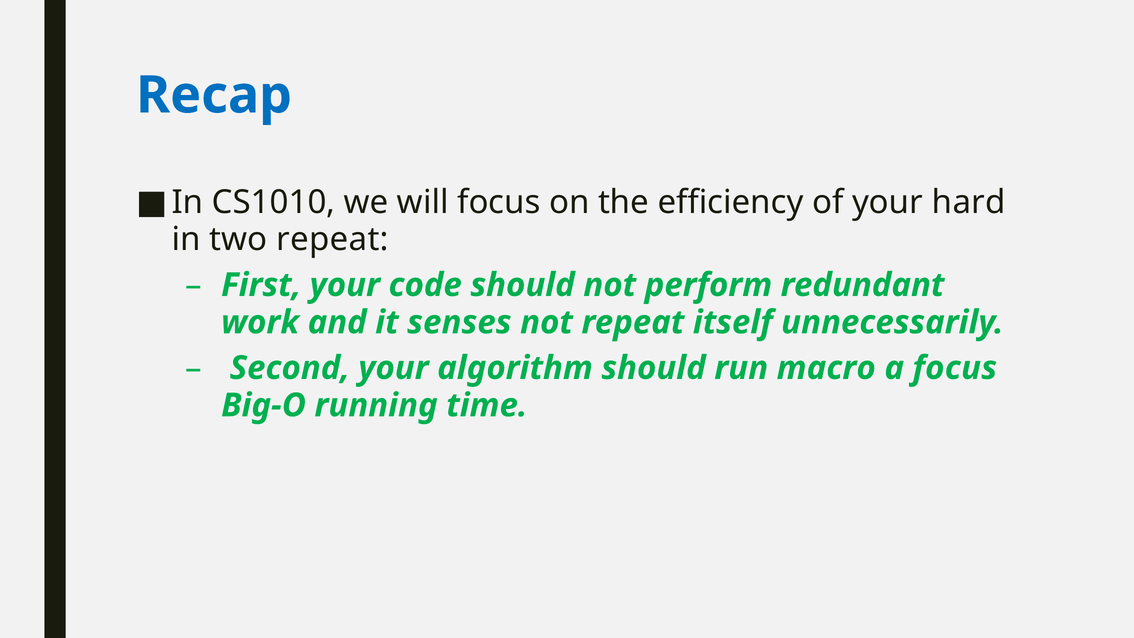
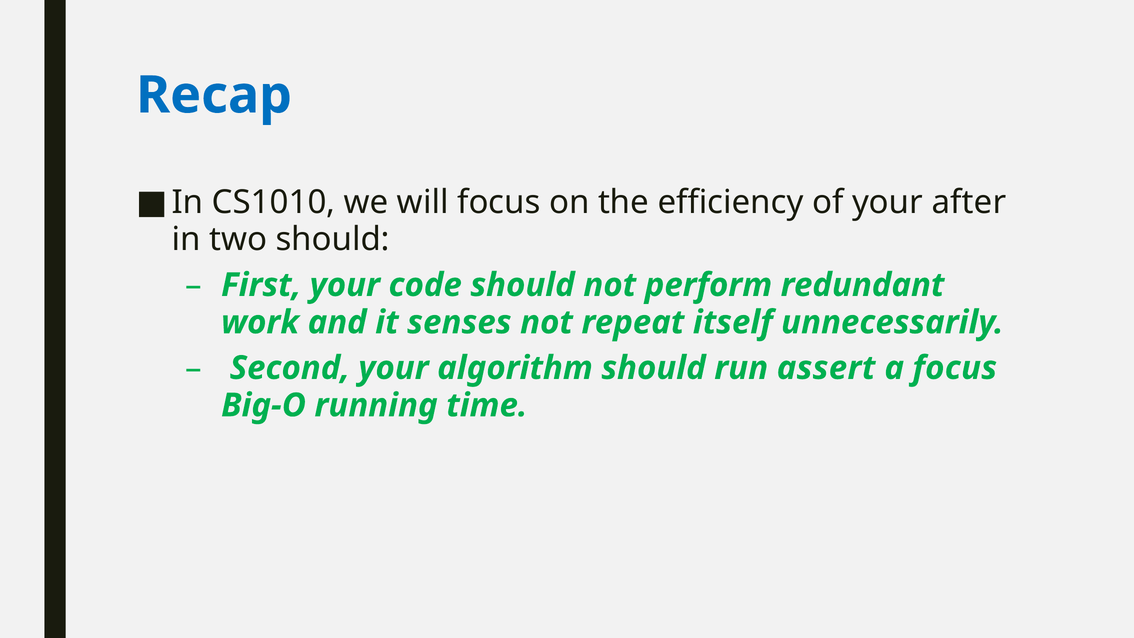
hard: hard -> after
two repeat: repeat -> should
macro: macro -> assert
